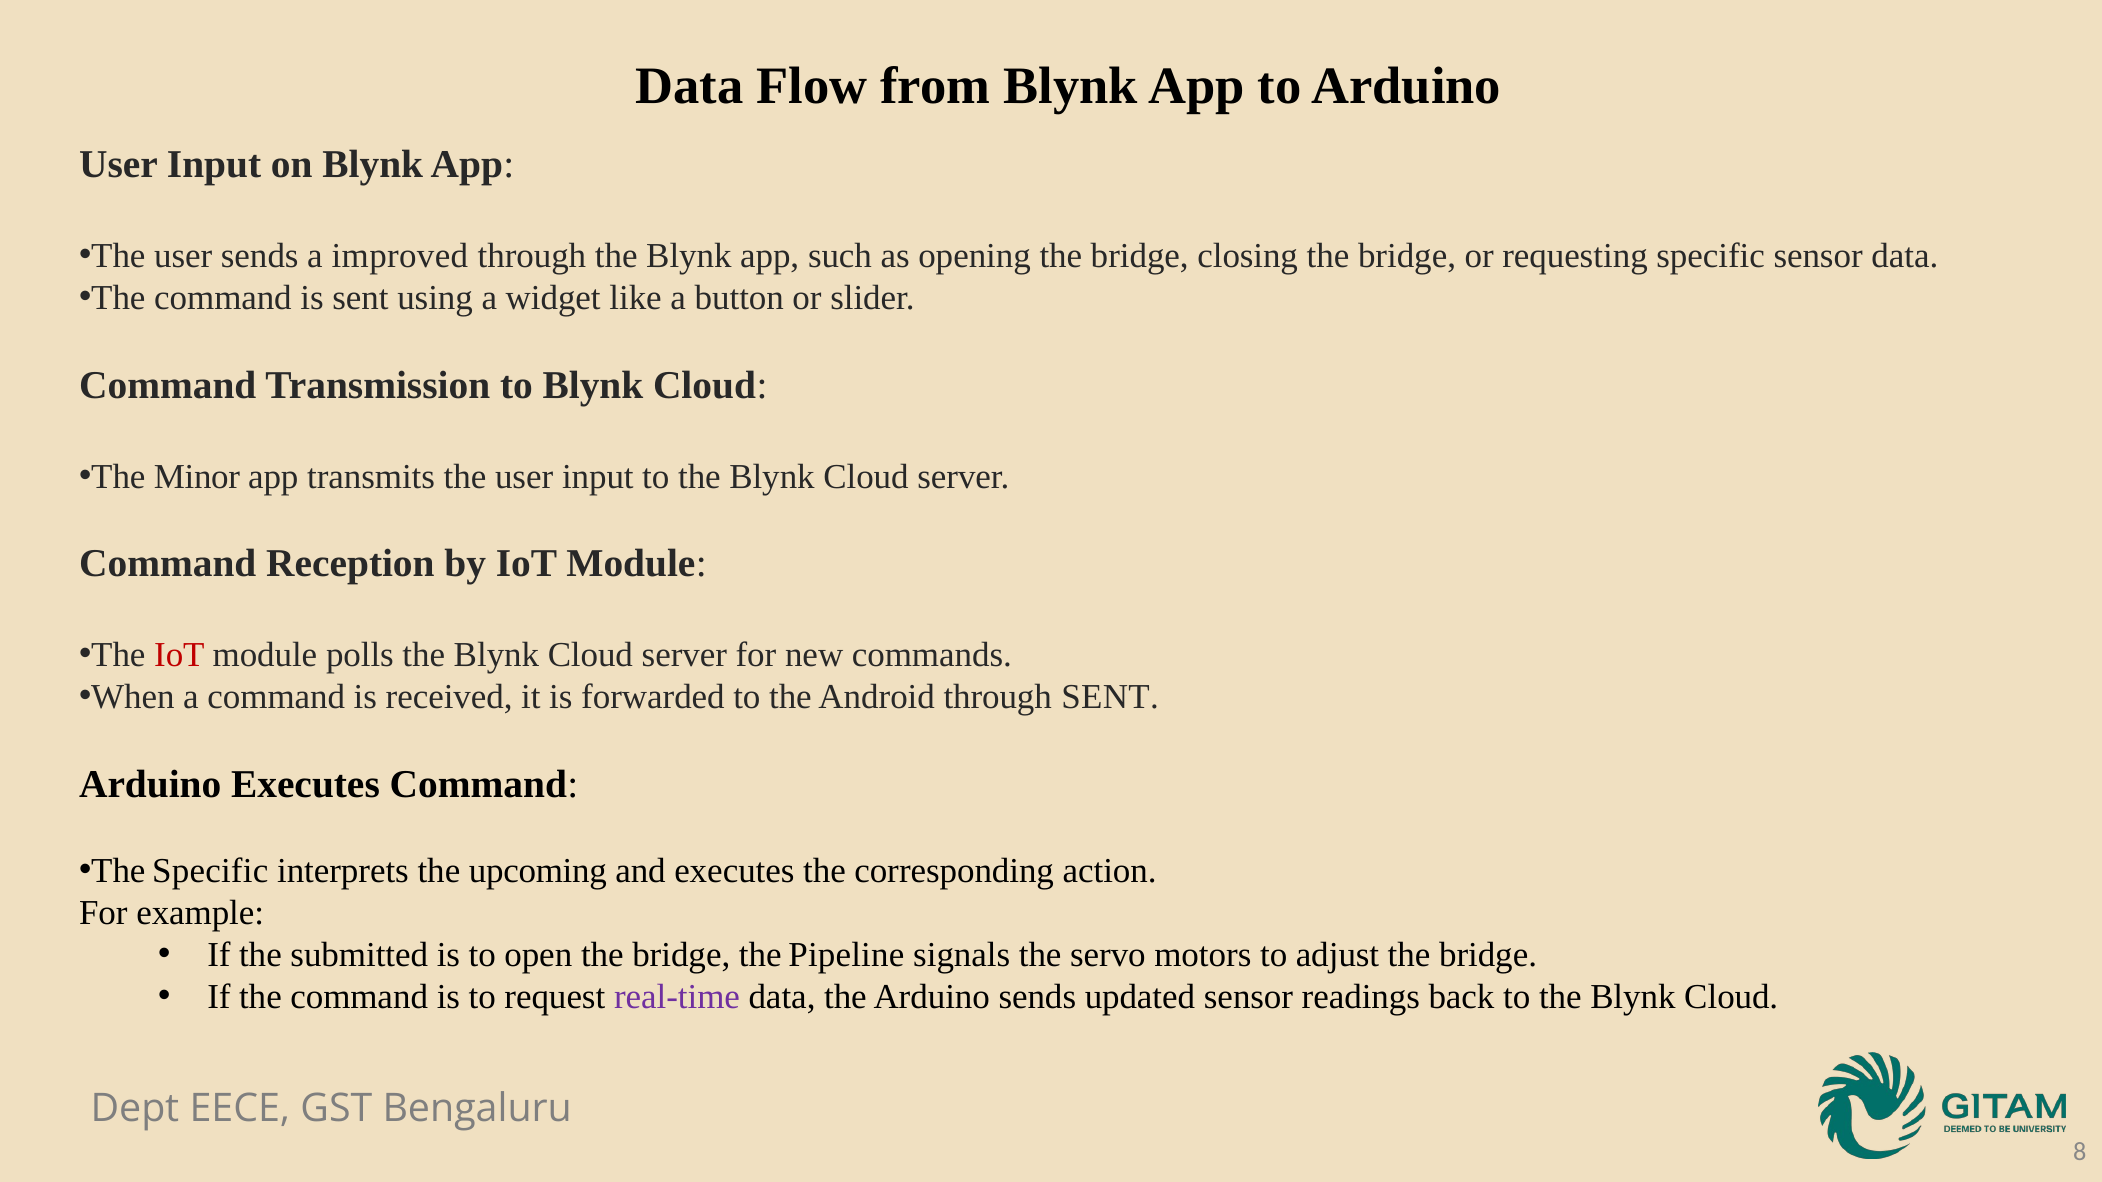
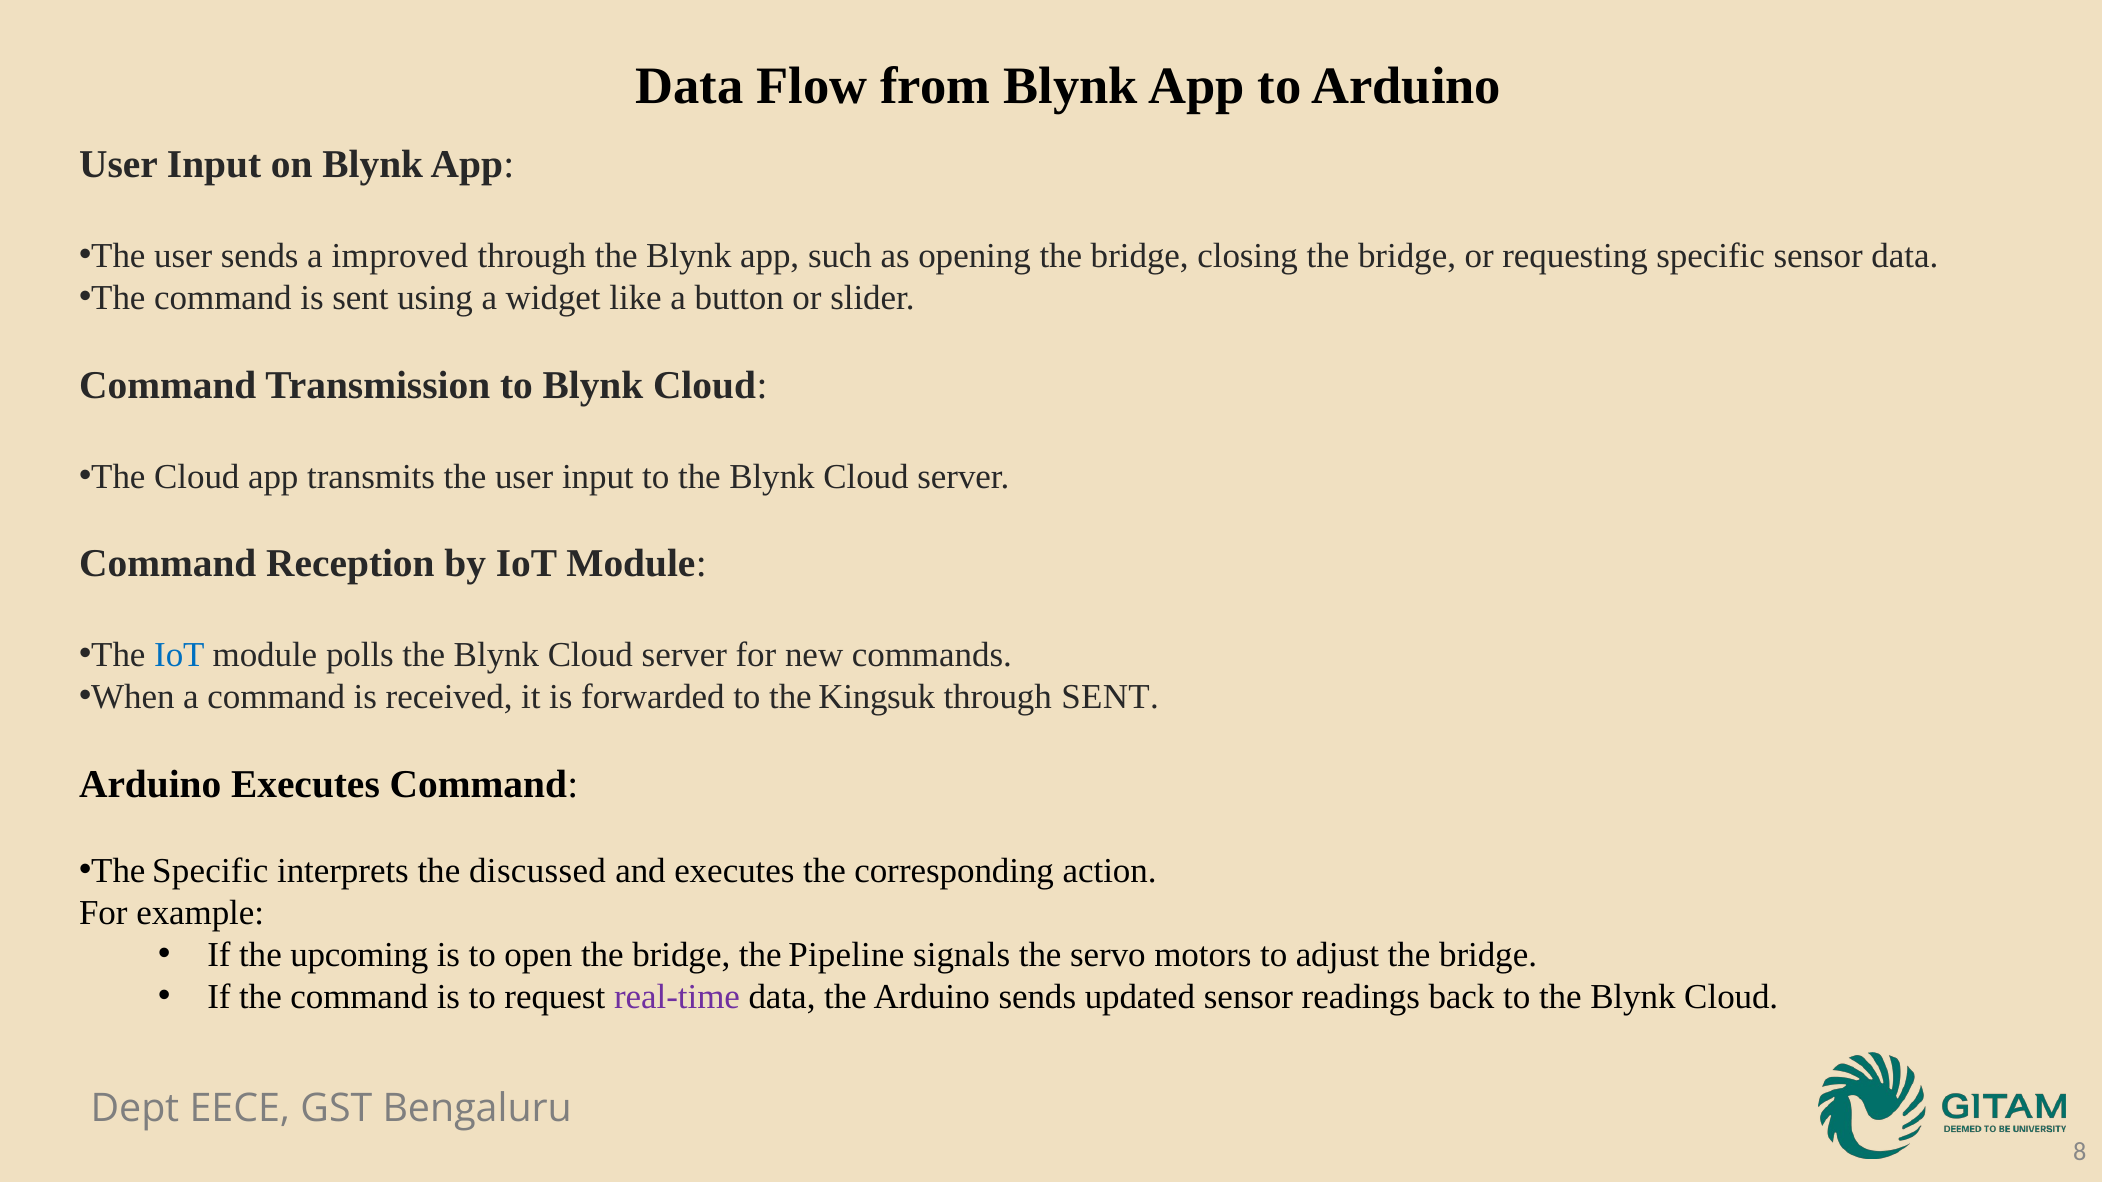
The Minor: Minor -> Cloud
IoT at (179, 655) colour: red -> blue
Android: Android -> Kingsuk
upcoming: upcoming -> discussed
submitted: submitted -> upcoming
